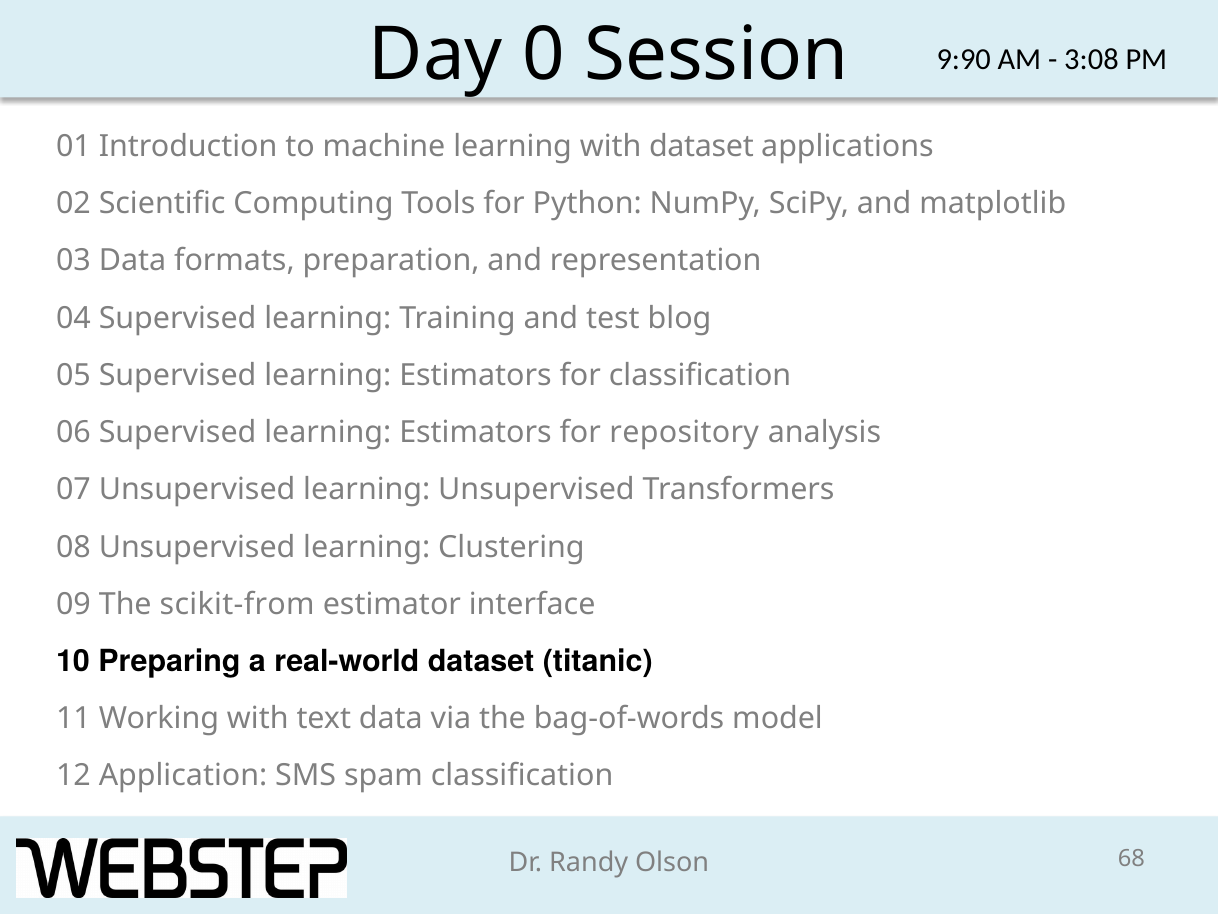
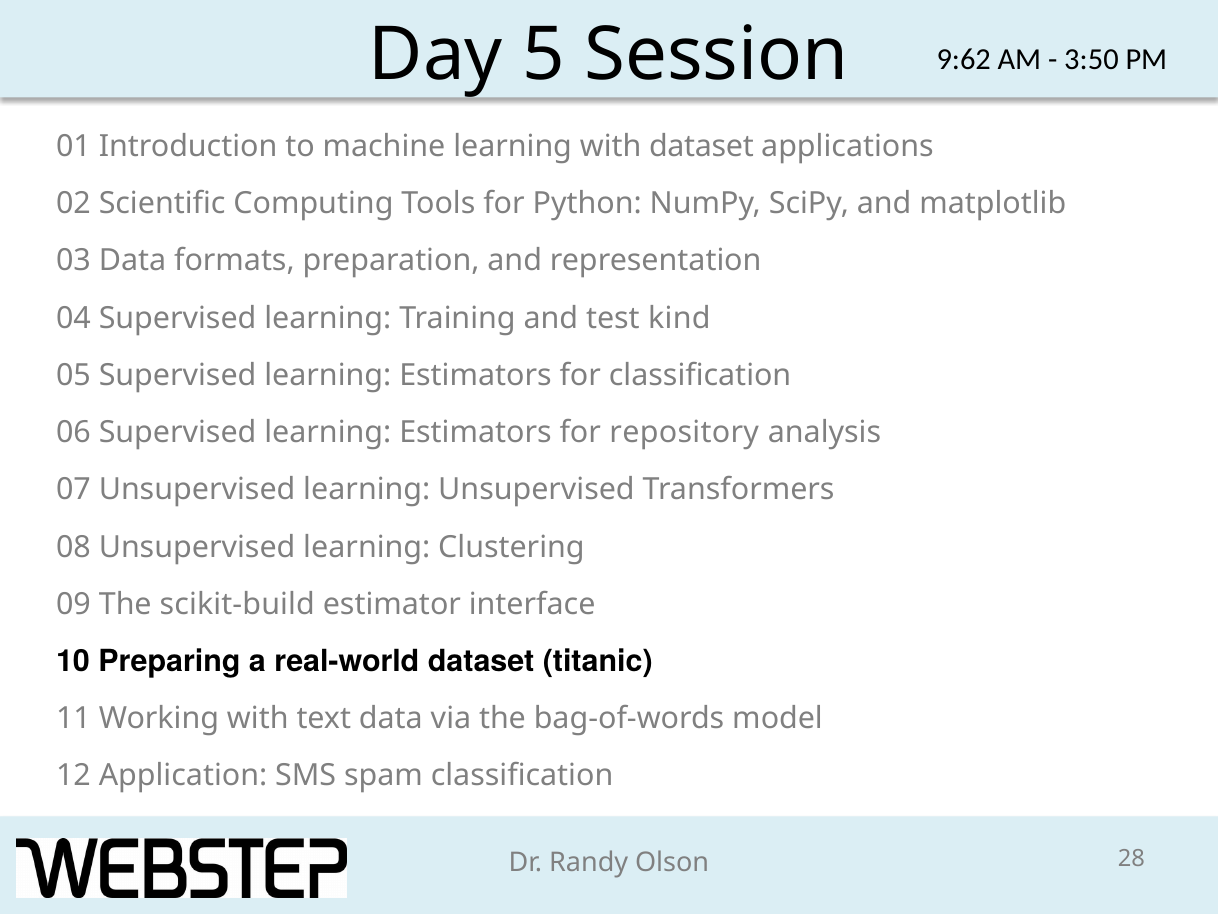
0: 0 -> 5
9:90: 9:90 -> 9:62
3:08: 3:08 -> 3:50
blog: blog -> kind
scikit-from: scikit-from -> scikit-build
68: 68 -> 28
